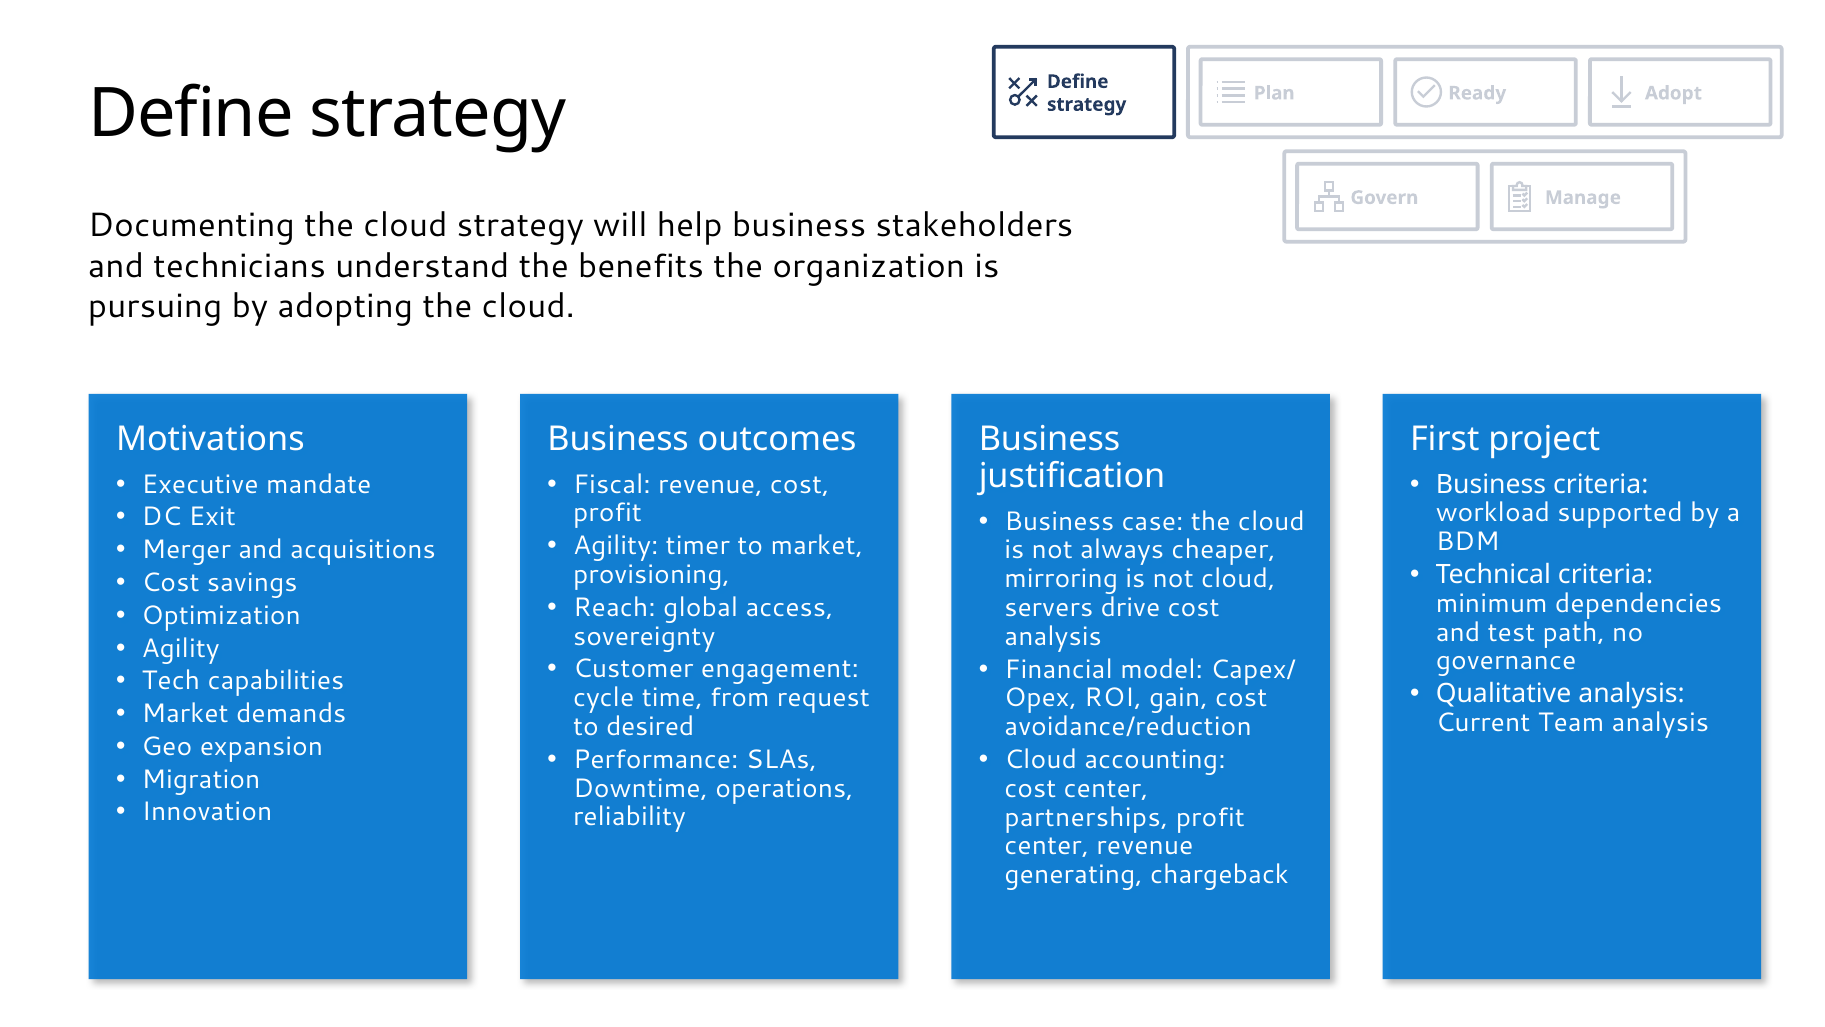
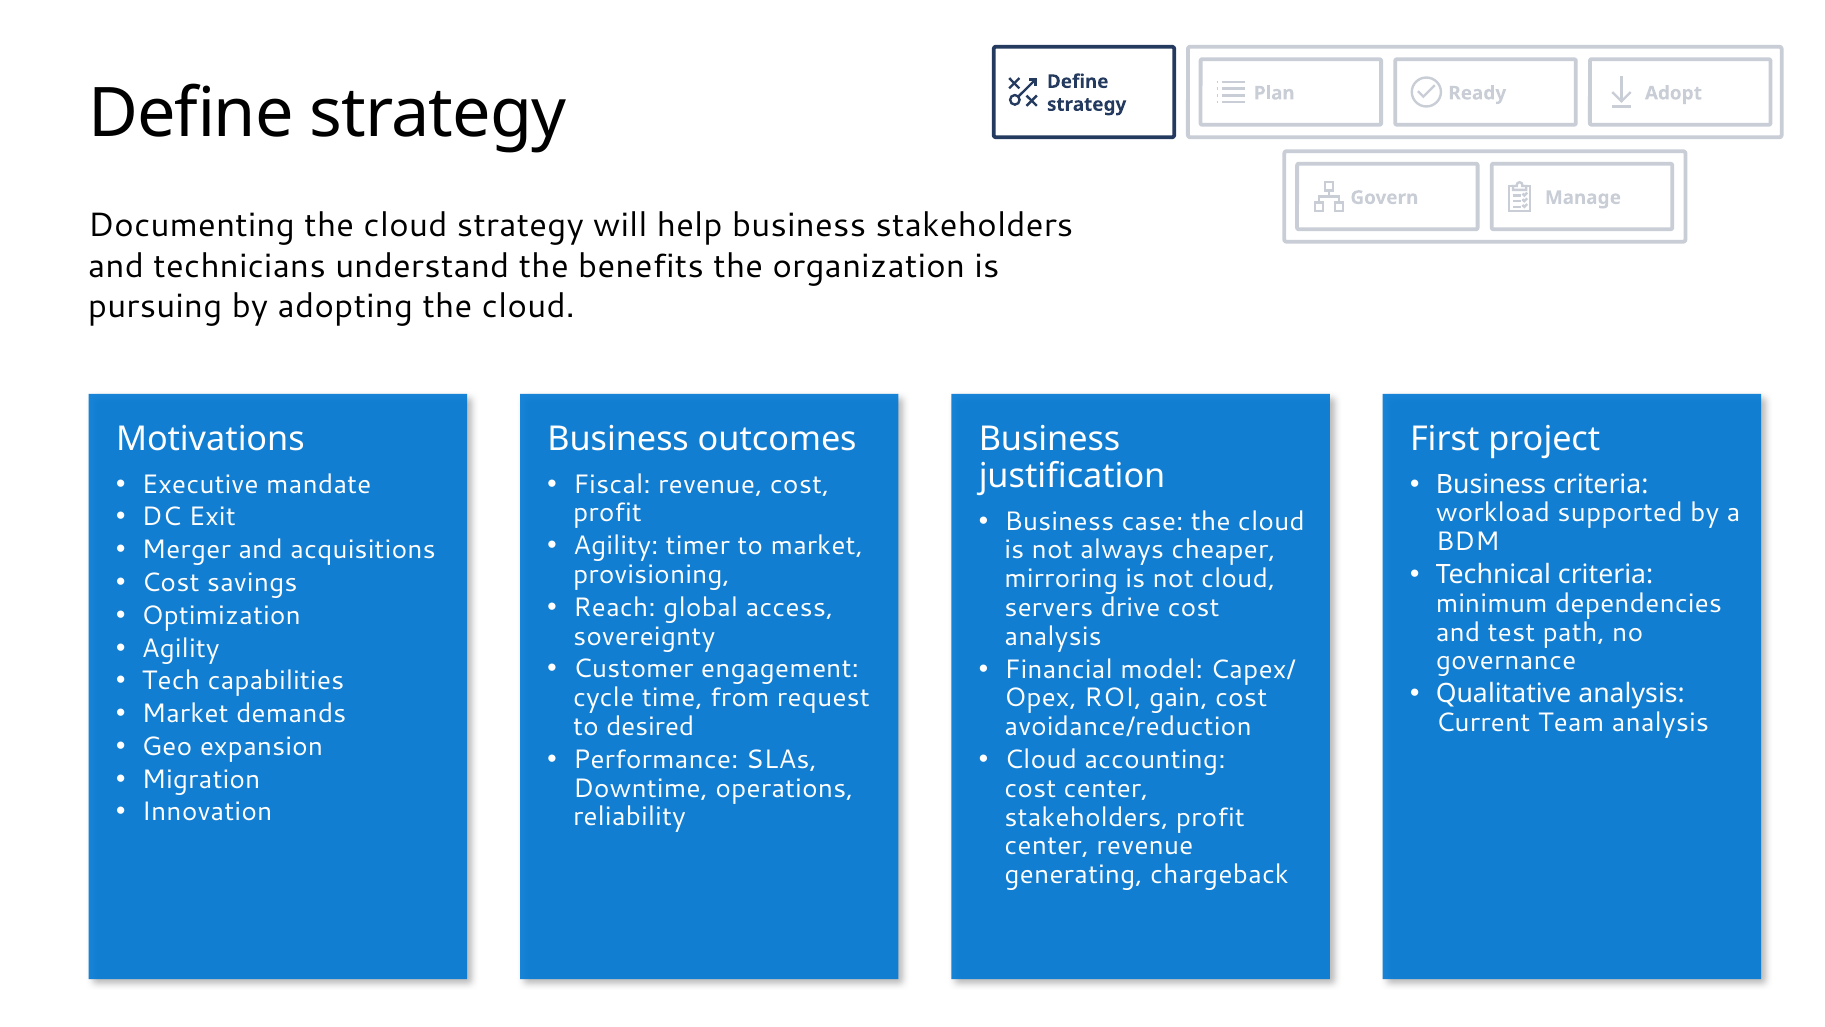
partnerships at (1086, 817): partnerships -> stakeholders
